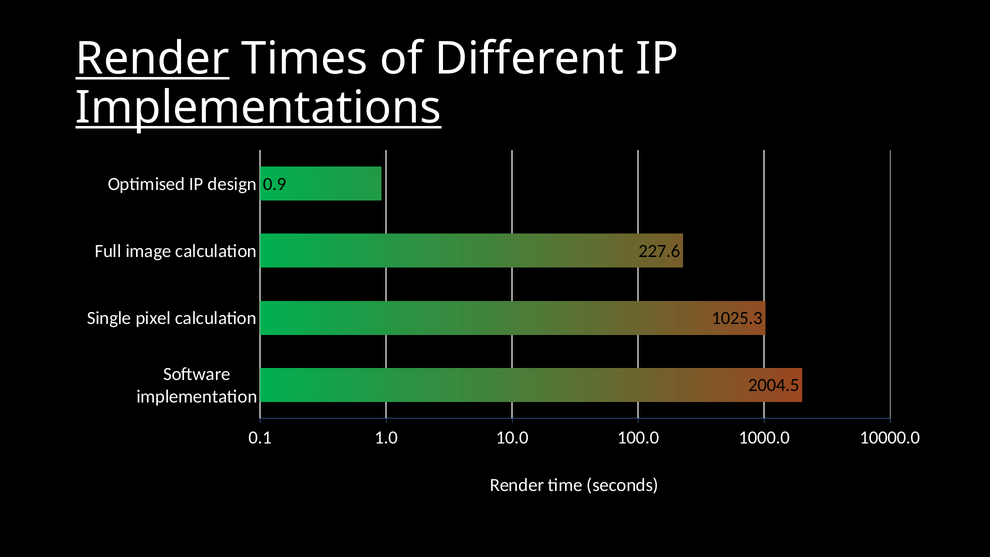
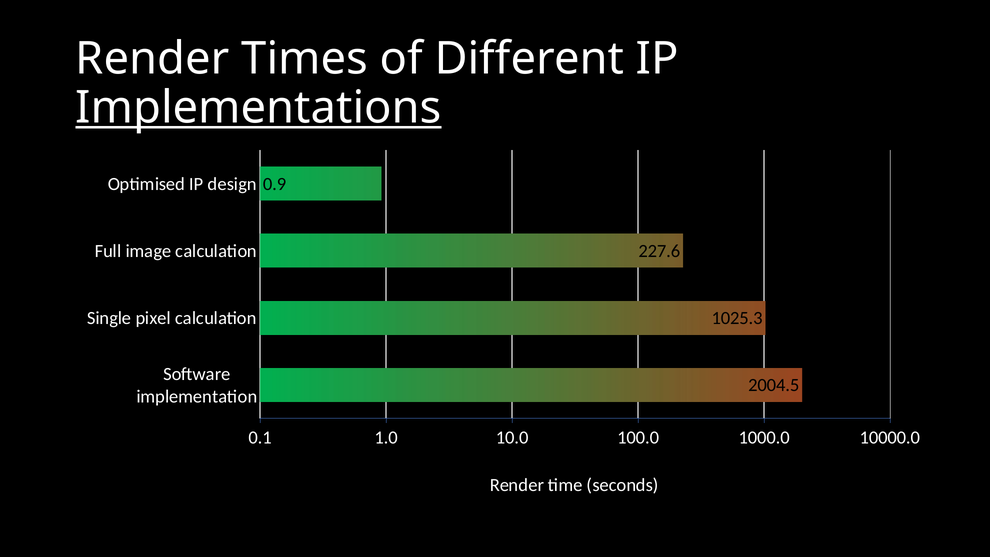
Render at (152, 59) underline: present -> none
